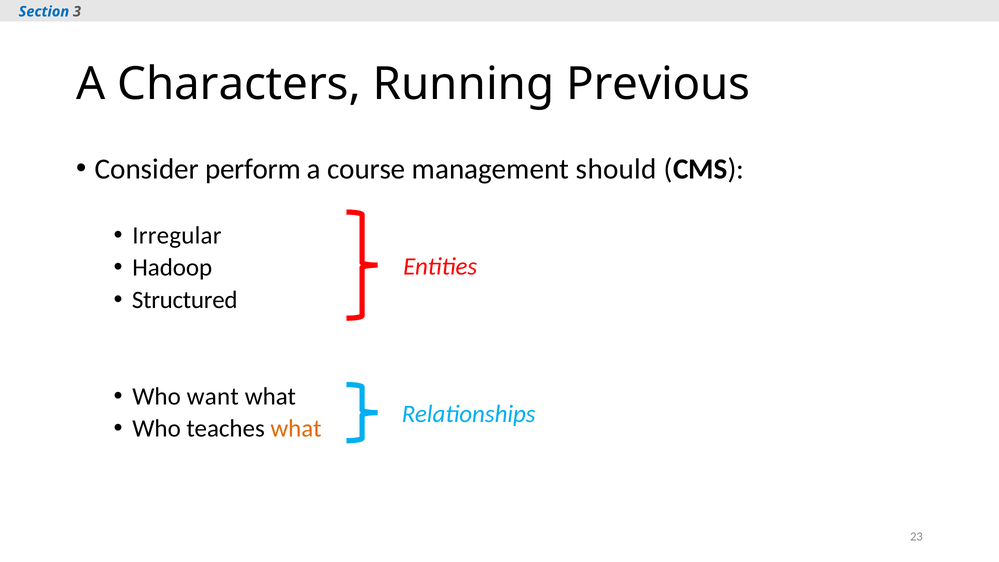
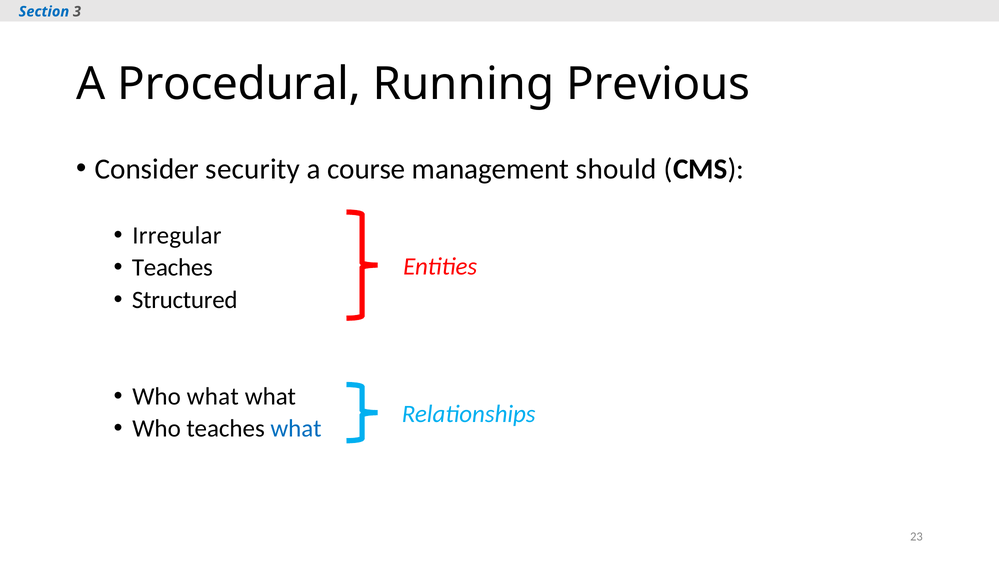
Characters: Characters -> Procedural
perform: perform -> security
Hadoop at (172, 268): Hadoop -> Teaches
Who want: want -> what
what at (296, 428) colour: orange -> blue
